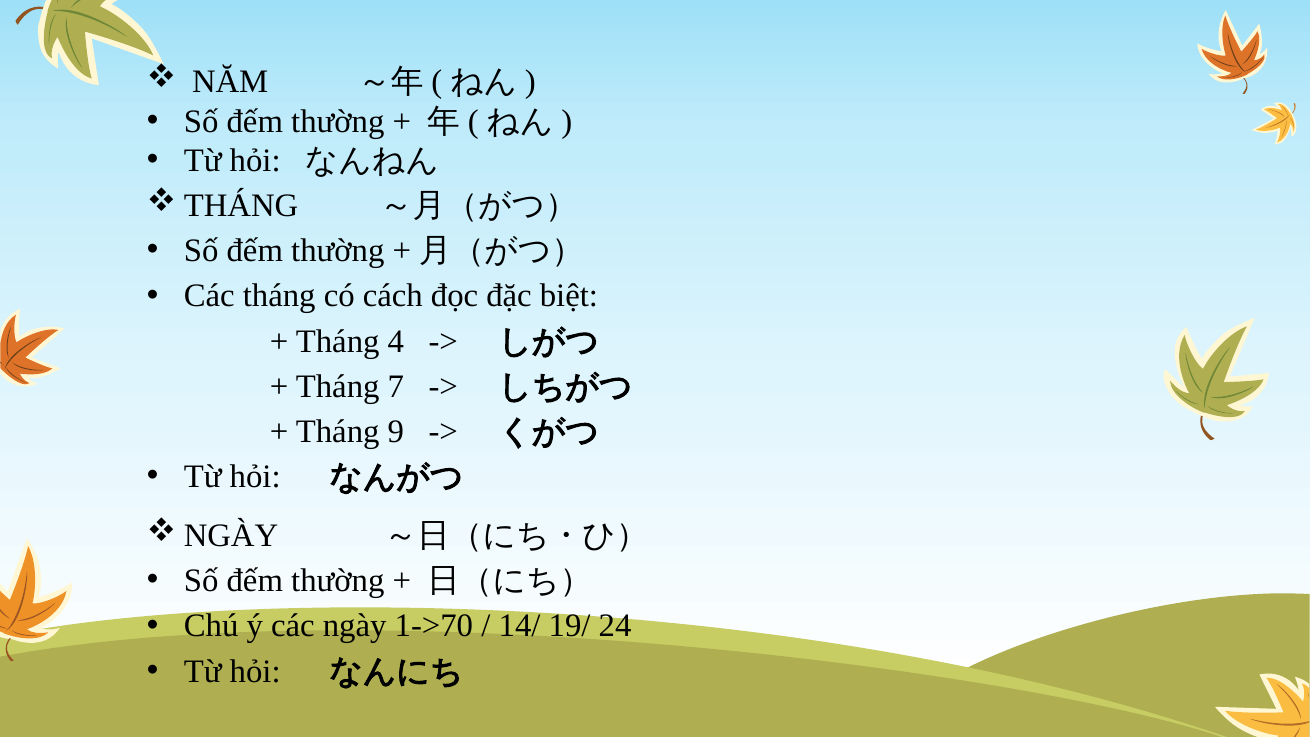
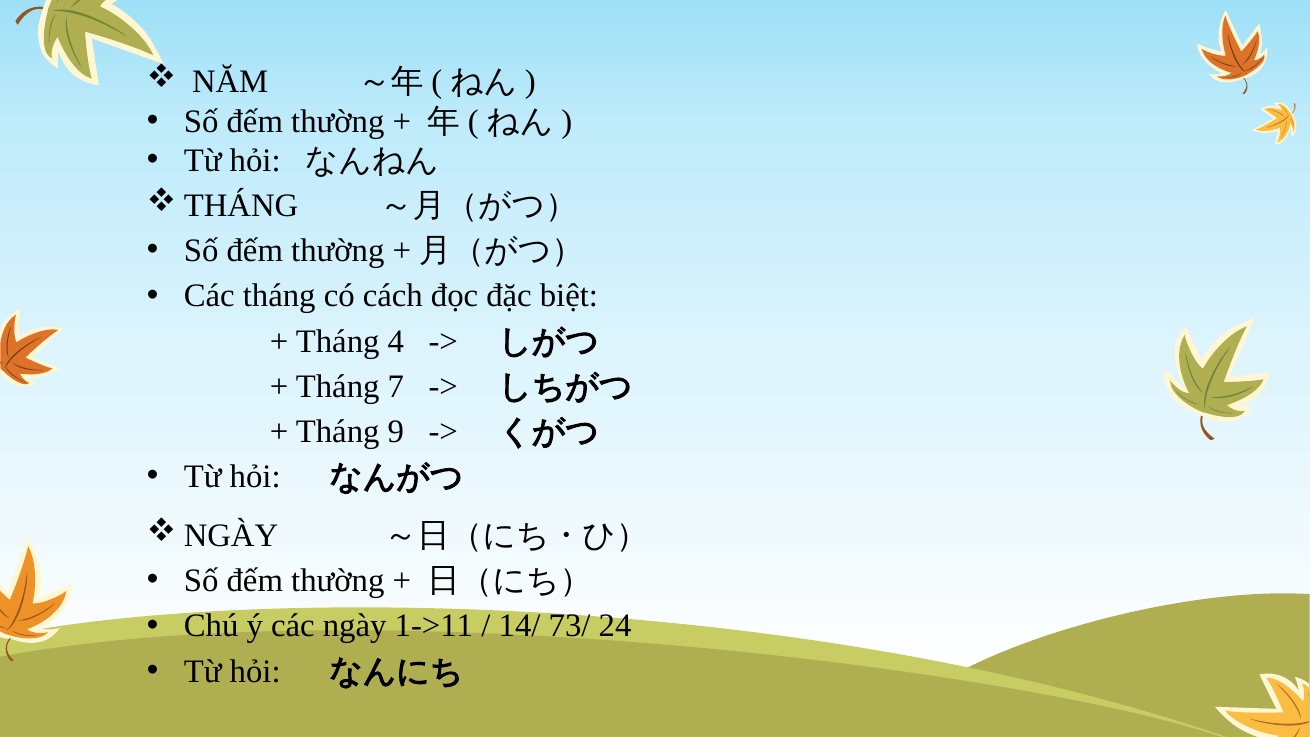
1->70: 1->70 -> 1->11
19/: 19/ -> 73/
